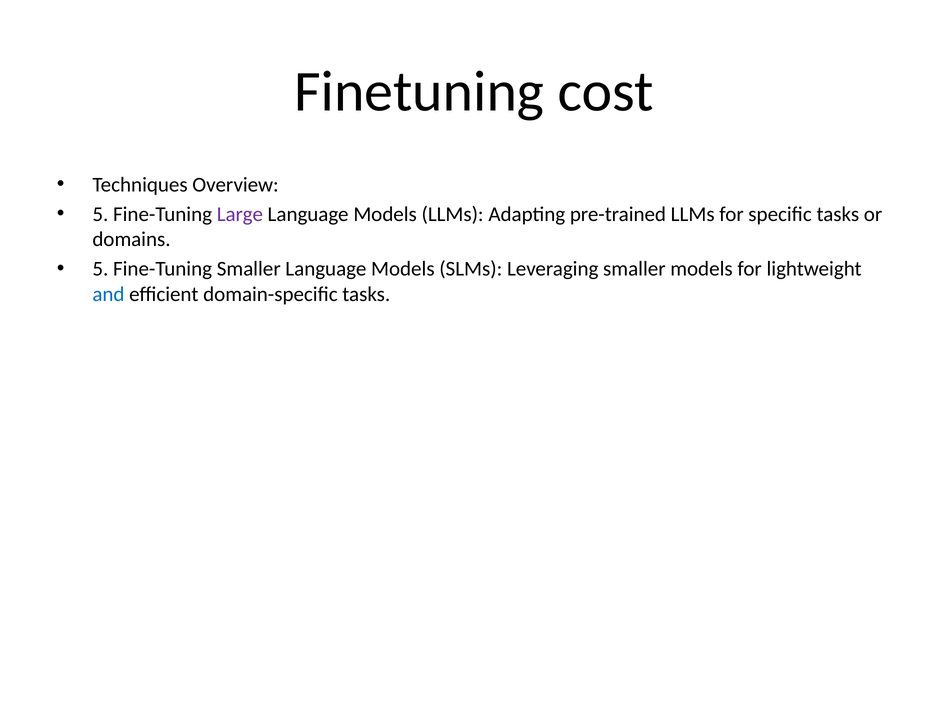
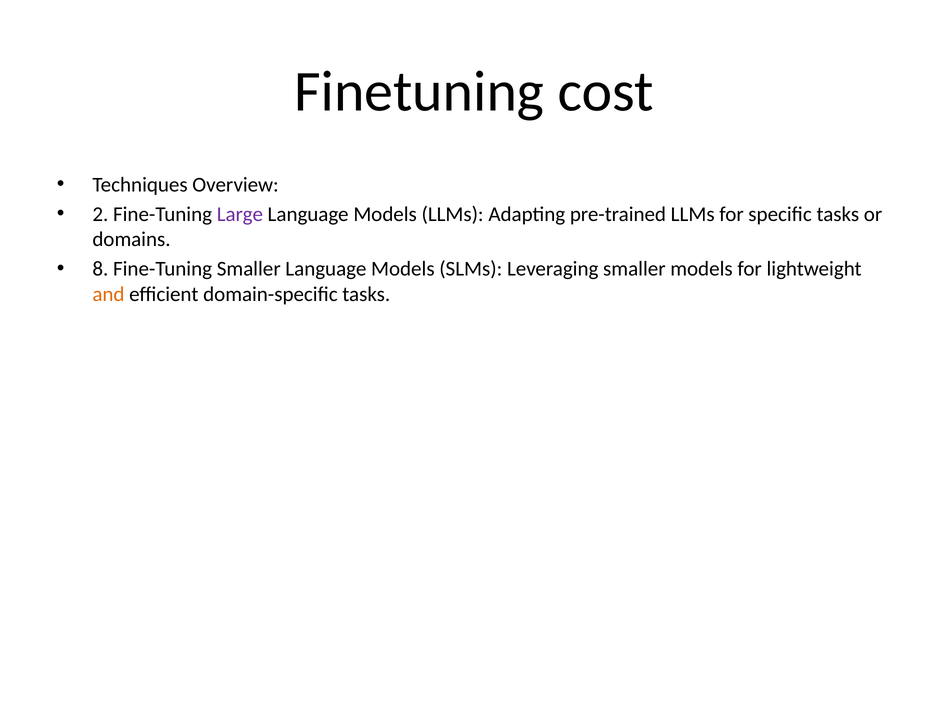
5 at (100, 214): 5 -> 2
5 at (100, 269): 5 -> 8
and colour: blue -> orange
